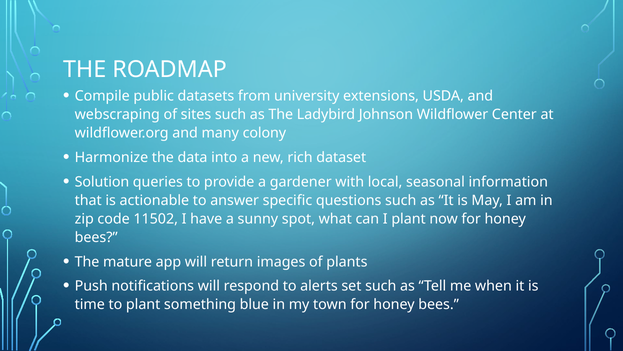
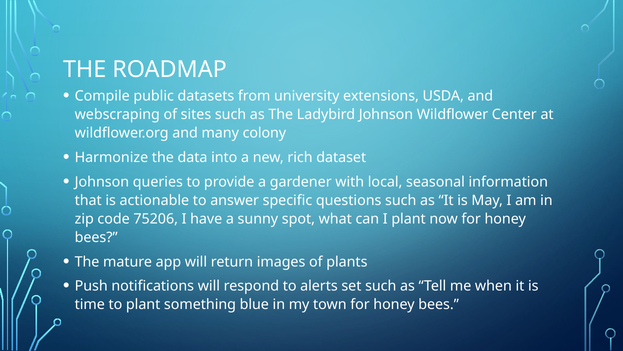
Solution at (102, 182): Solution -> Johnson
11502: 11502 -> 75206
